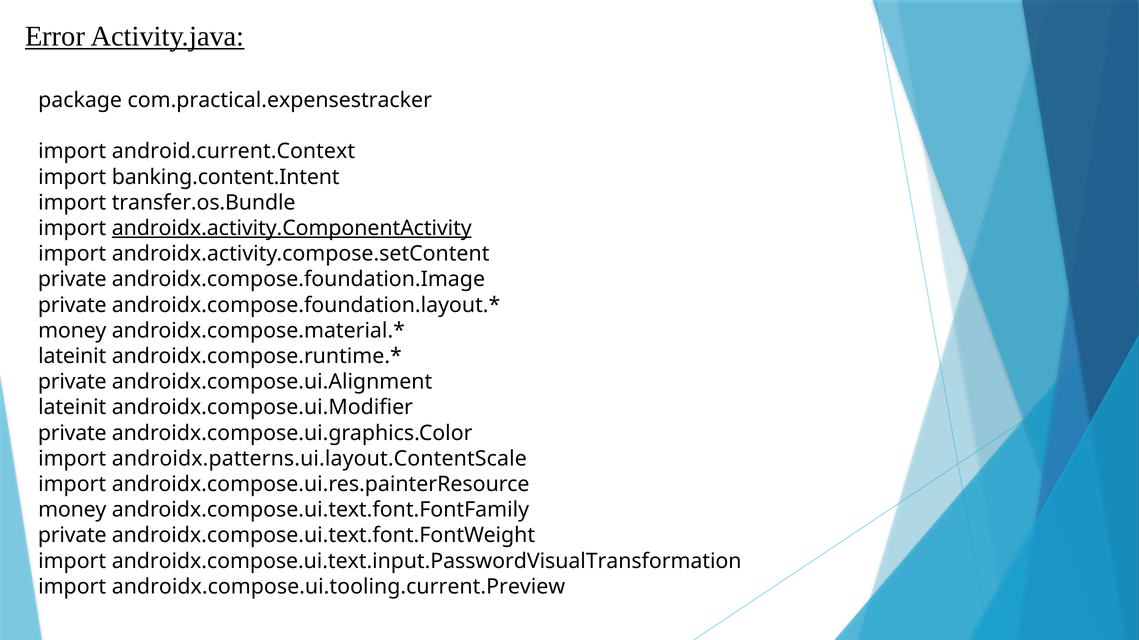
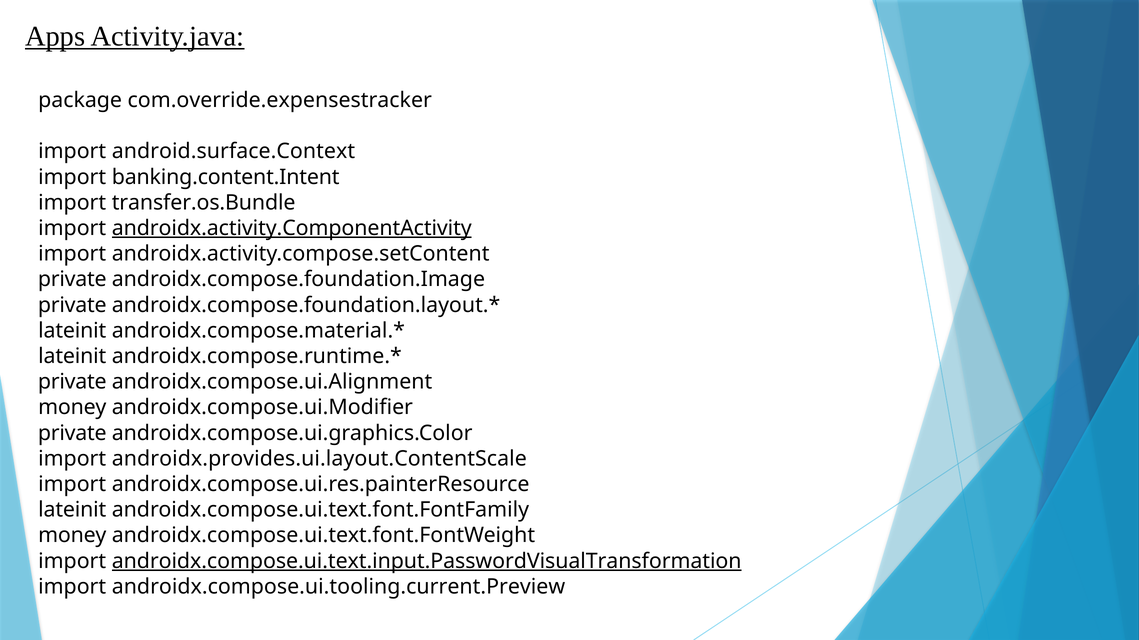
Error: Error -> Apps
com.practical.expensestracker: com.practical.expensestracker -> com.override.expensestracker
android.current.Context: android.current.Context -> android.surface.Context
money at (72, 331): money -> lateinit
lateinit at (72, 408): lateinit -> money
androidx.patterns.ui.layout.ContentScale: androidx.patterns.ui.layout.ContentScale -> androidx.provides.ui.layout.ContentScale
money at (72, 510): money -> lateinit
private at (72, 536): private -> money
androidx.compose.ui.text.input.PasswordVisualTransformation underline: none -> present
